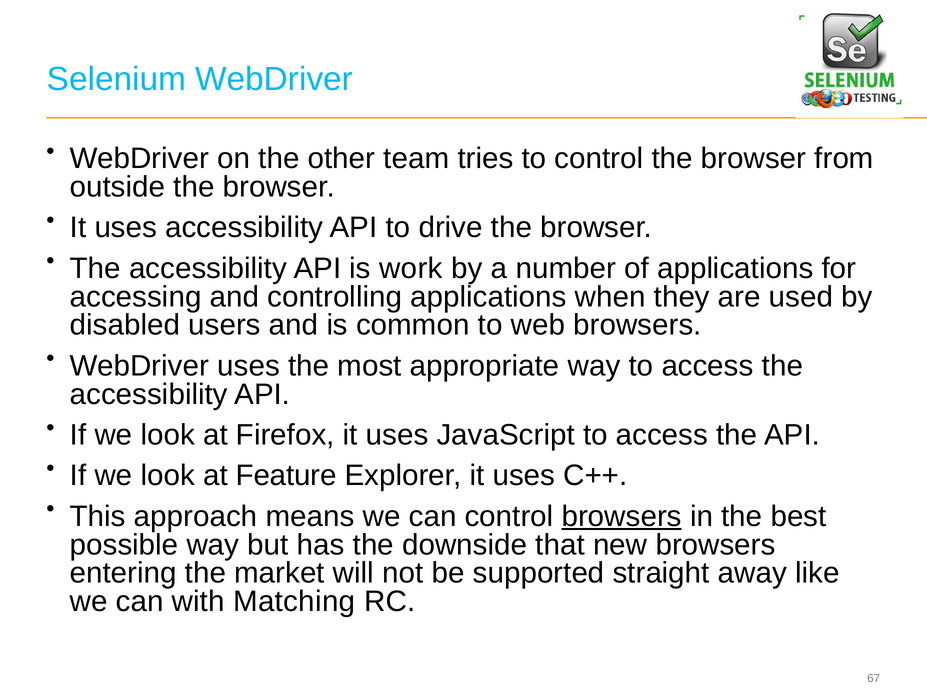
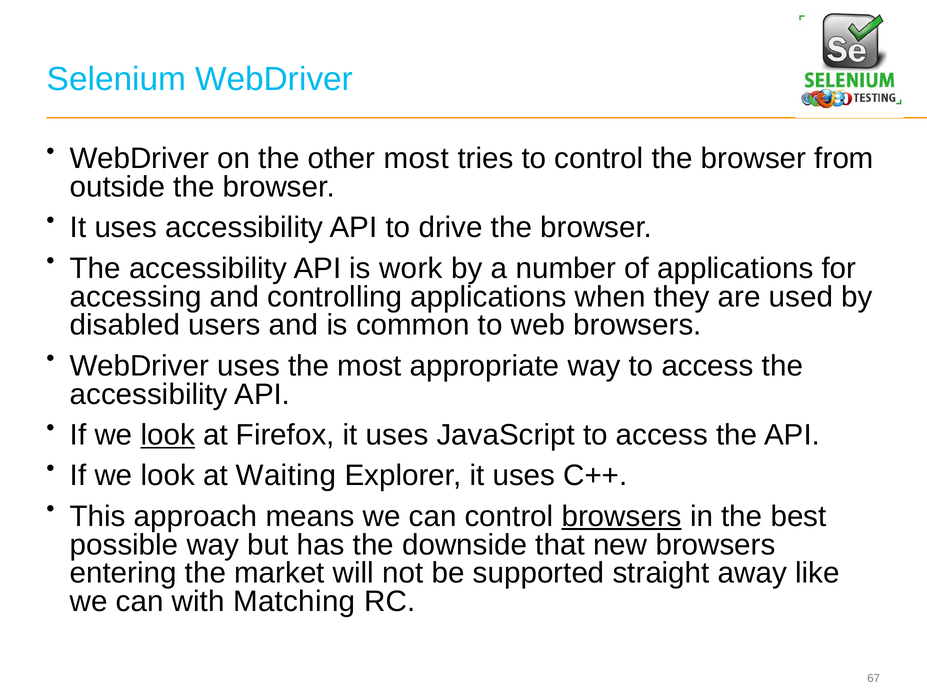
other team: team -> most
look at (168, 435) underline: none -> present
Feature: Feature -> Waiting
